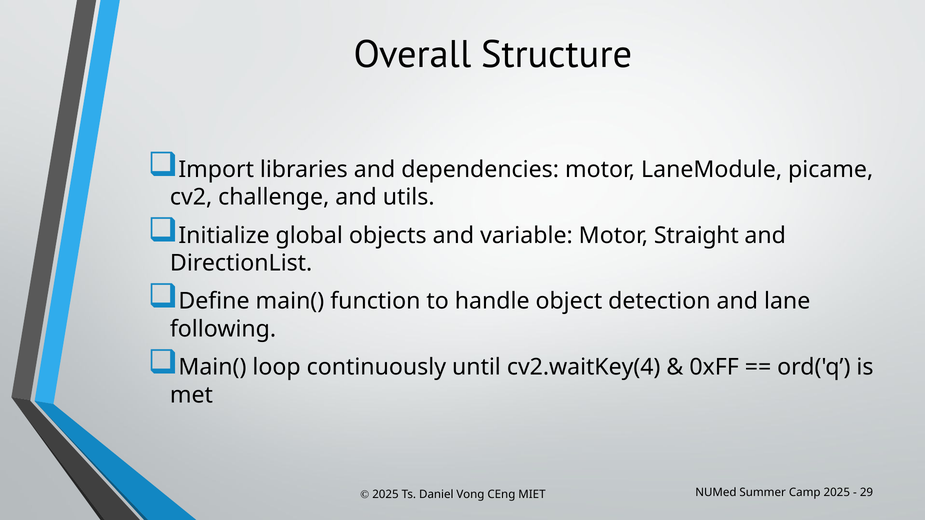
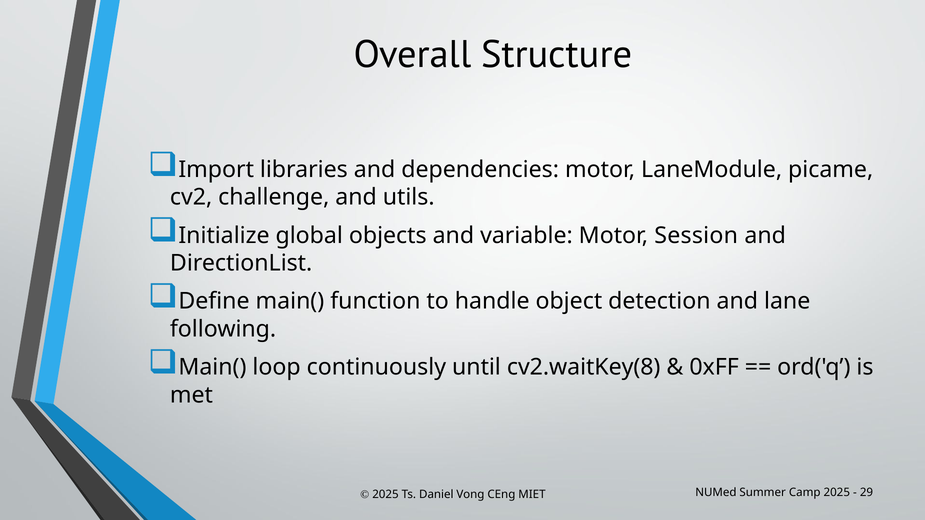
Straight: Straight -> Session
cv2.waitKey(4: cv2.waitKey(4 -> cv2.waitKey(8
